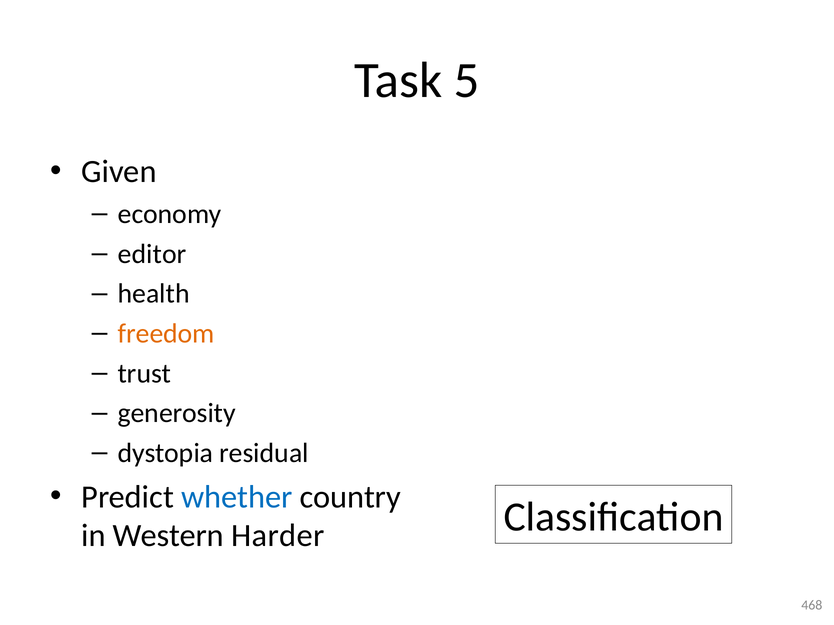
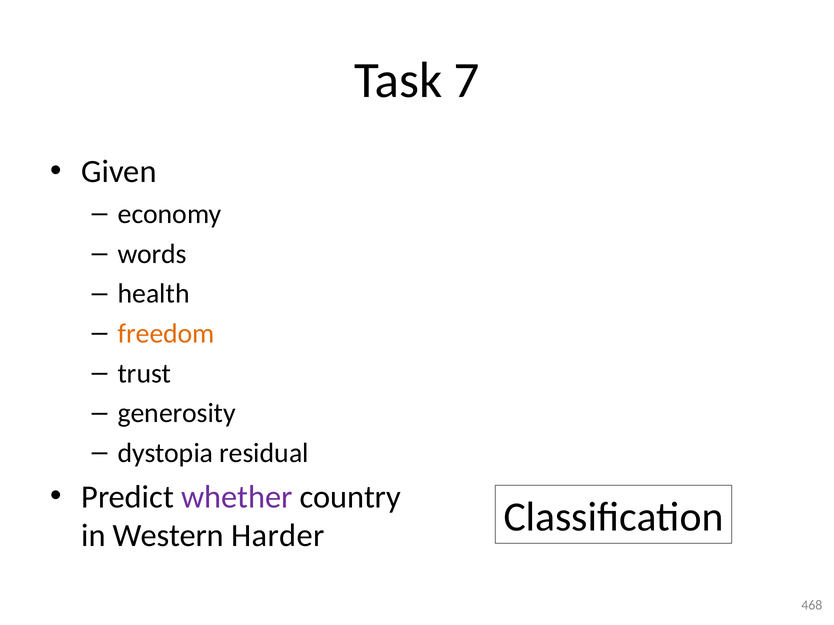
5: 5 -> 7
editor: editor -> words
whether colour: blue -> purple
